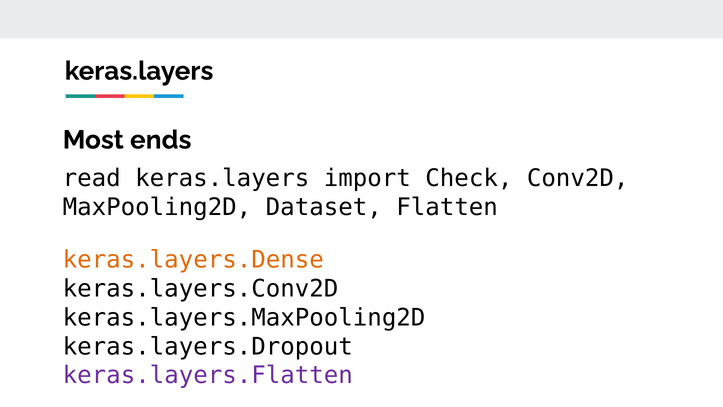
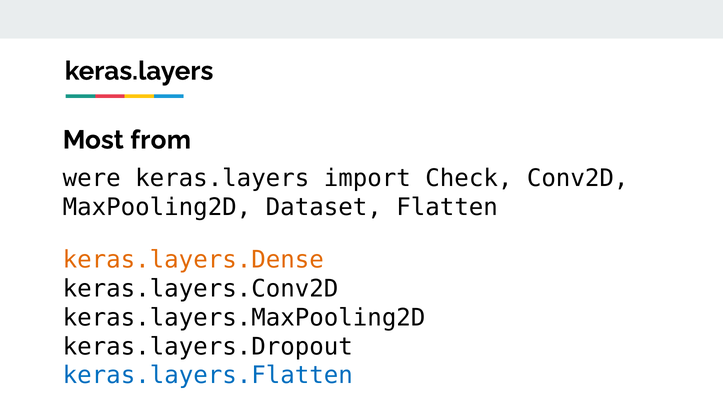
ends: ends -> from
read: read -> were
keras.layers.Flatten colour: purple -> blue
